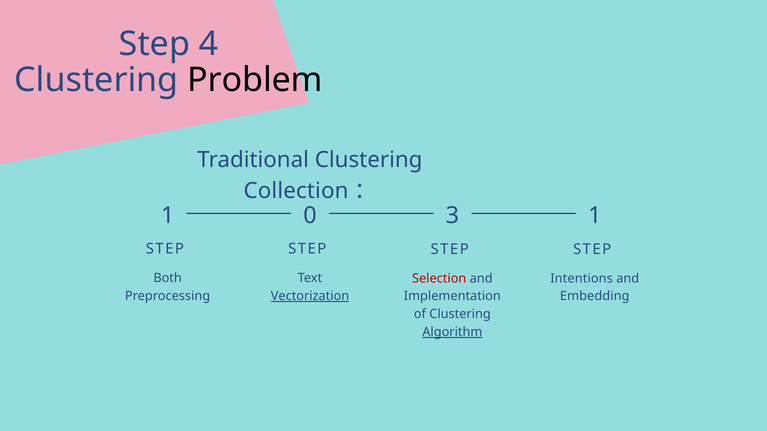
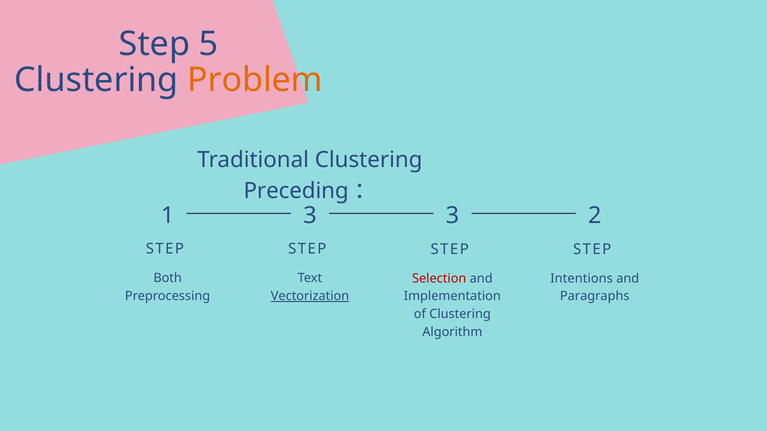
4: 4 -> 5
Problem colour: black -> orange
Collection: Collection -> Preceding
1 0: 0 -> 3
3 1: 1 -> 2
Embedding: Embedding -> Paragraphs
Algorithm underline: present -> none
